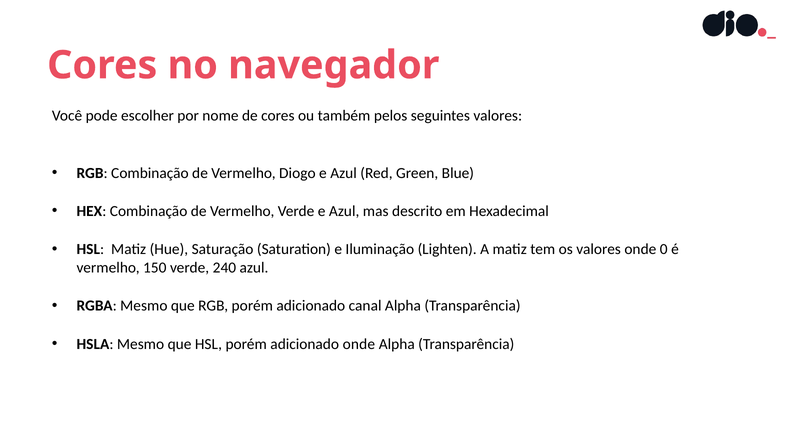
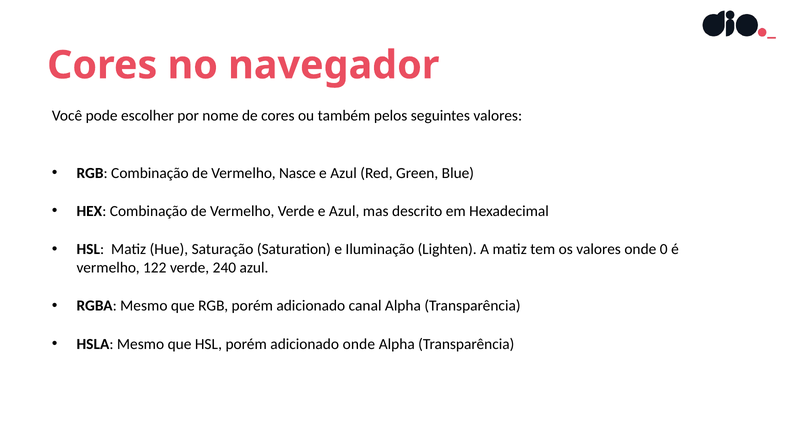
Diogo: Diogo -> Nasce
150: 150 -> 122
